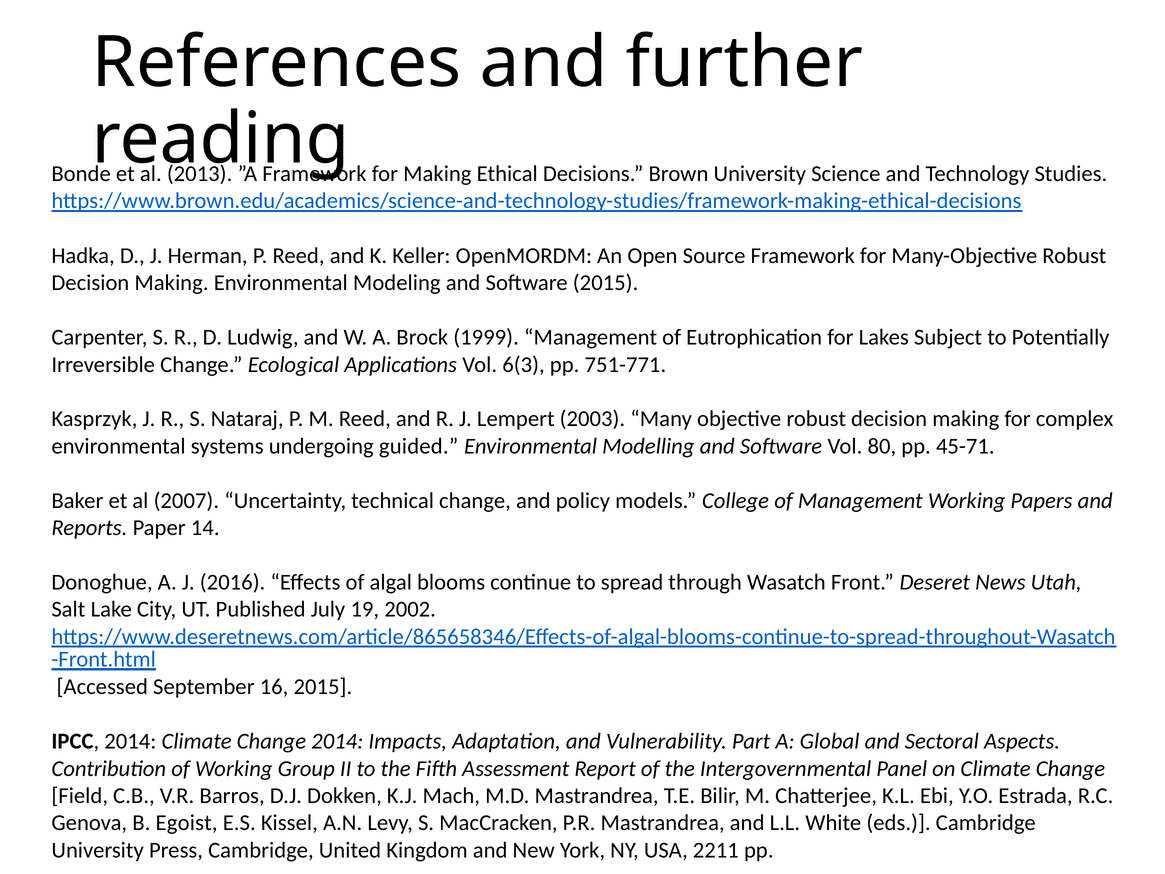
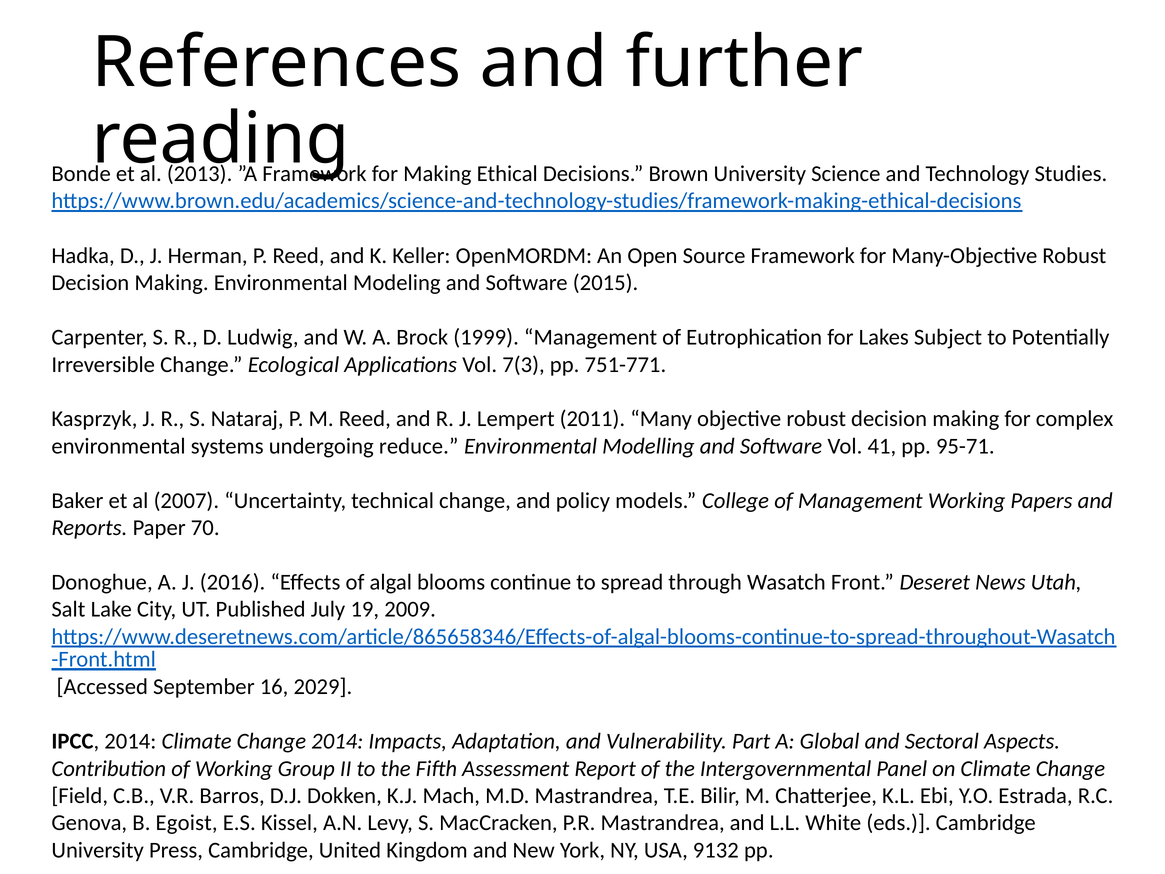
6(3: 6(3 -> 7(3
2003: 2003 -> 2011
guided: guided -> reduce
80: 80 -> 41
45-71: 45-71 -> 95-71
14: 14 -> 70
2002: 2002 -> 2009
16 2015: 2015 -> 2029
2211: 2211 -> 9132
